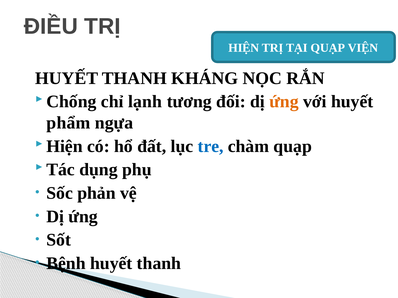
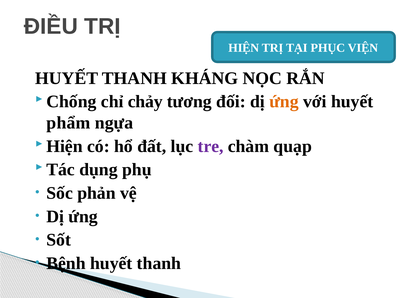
TẠI QUẠP: QUẠP -> PHỤC
lạnh: lạnh -> chảy
tre colour: blue -> purple
